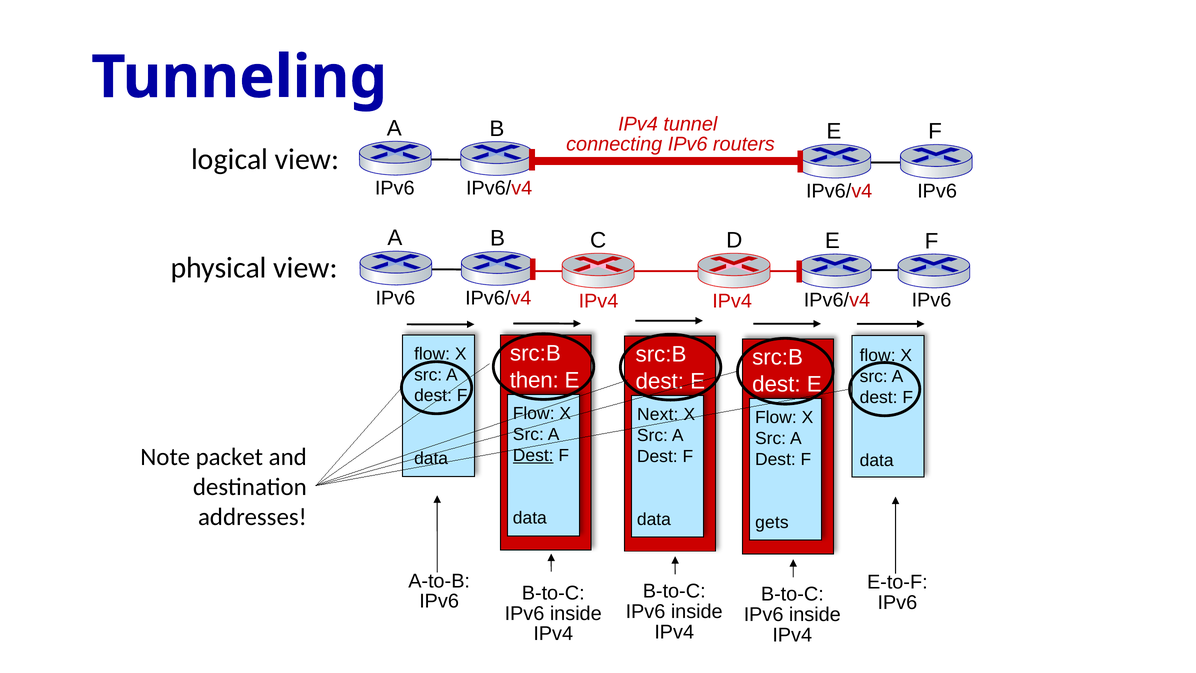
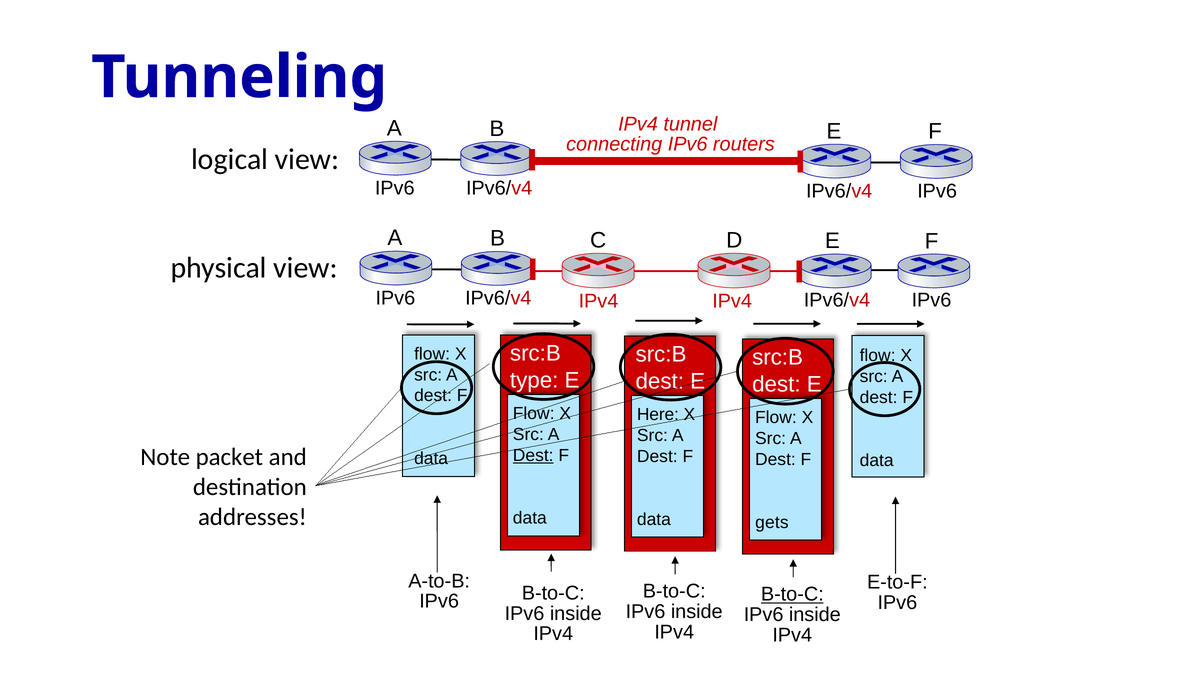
then: then -> type
Next: Next -> Here
B-to-C at (792, 594) underline: none -> present
